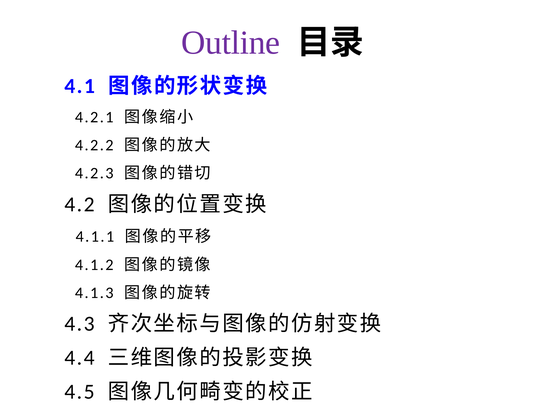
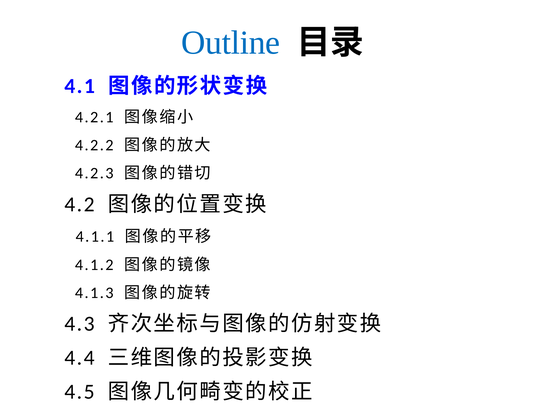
Outline colour: purple -> blue
